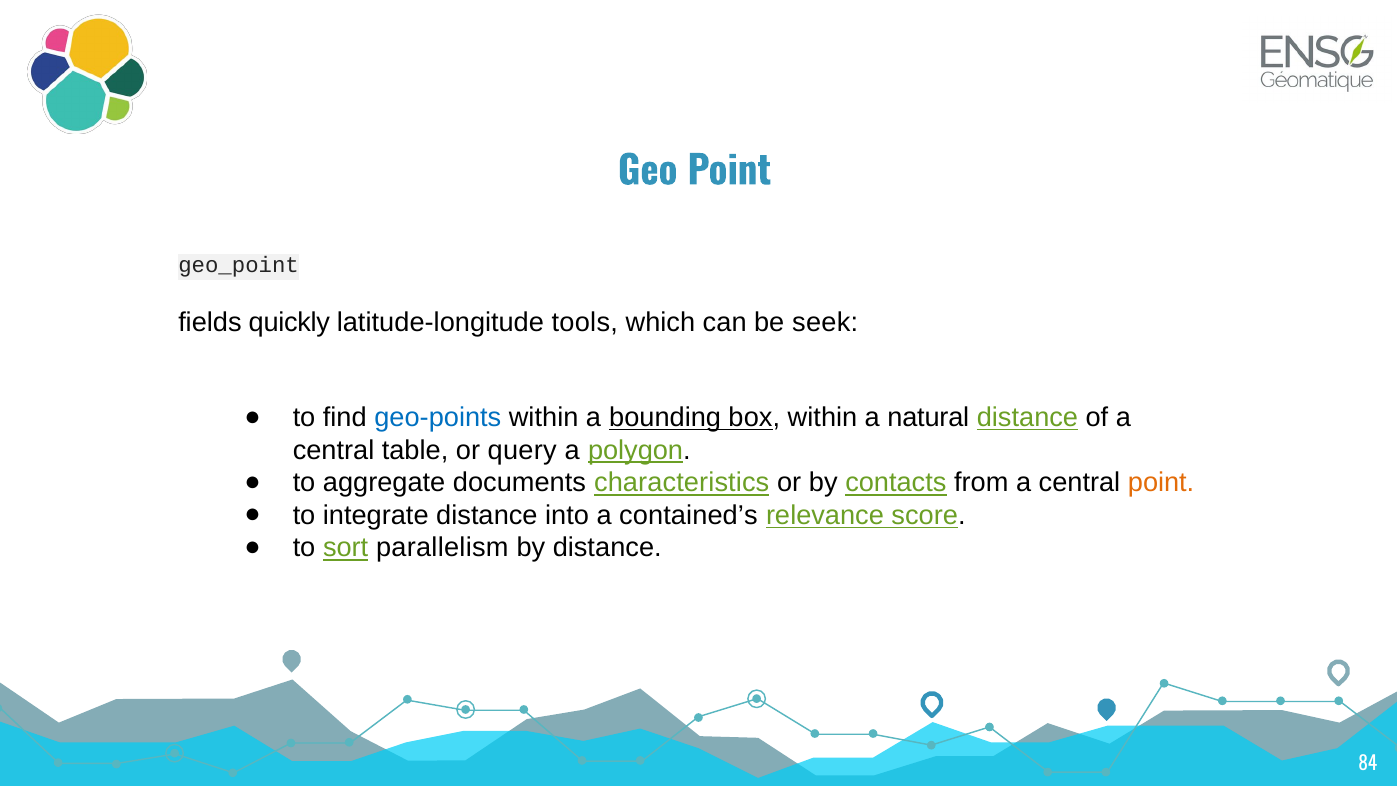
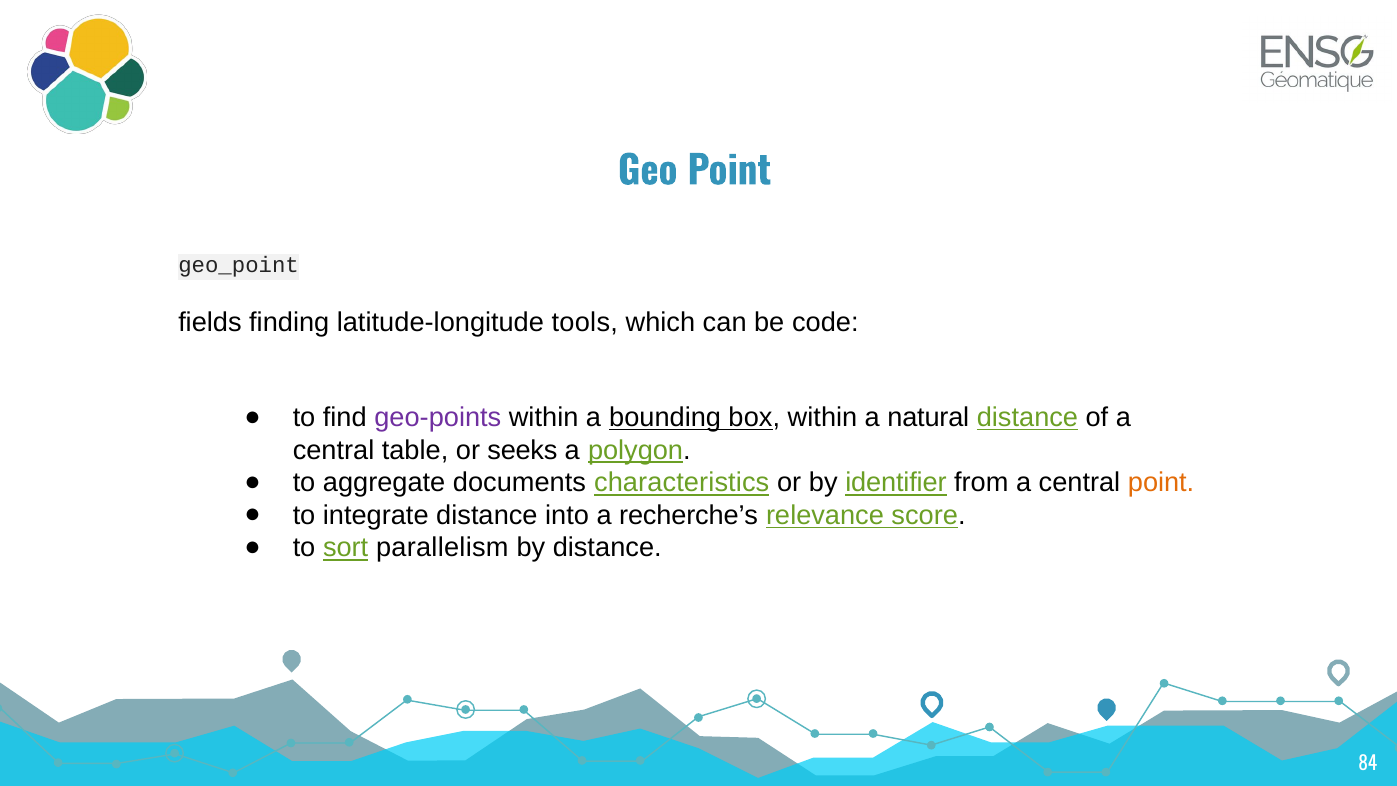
quickly: quickly -> finding
seek: seek -> code
geo-points colour: blue -> purple
query: query -> seeks
contacts: contacts -> identifier
contained’s: contained’s -> recherche’s
